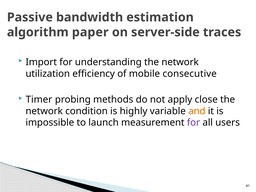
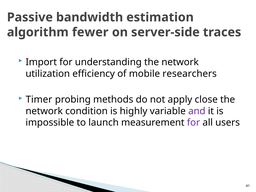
paper: paper -> fewer
consecutive: consecutive -> researchers
and colour: orange -> purple
